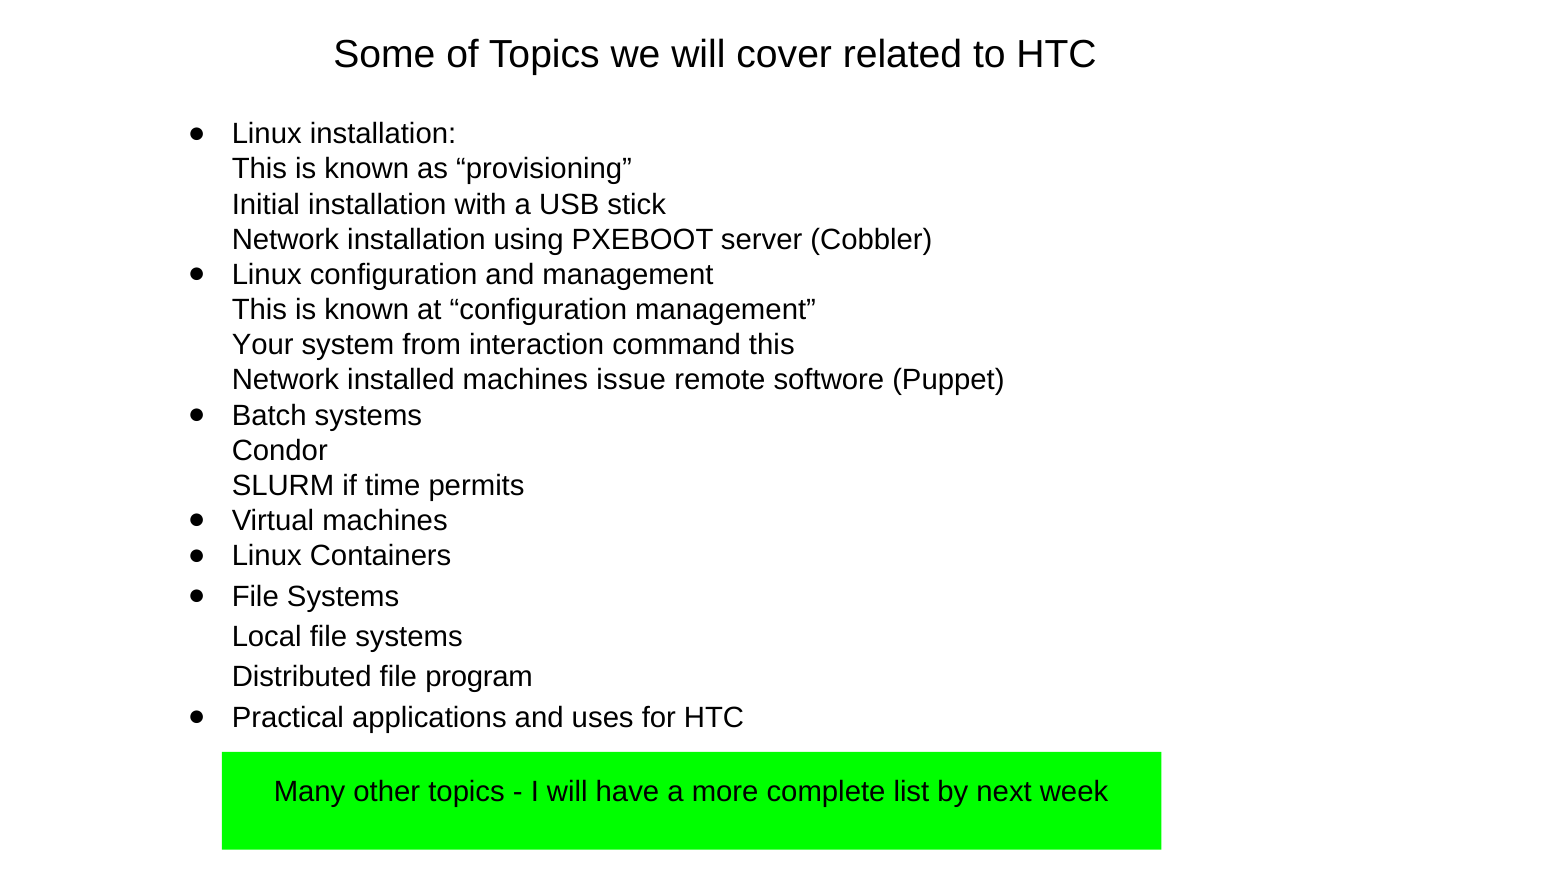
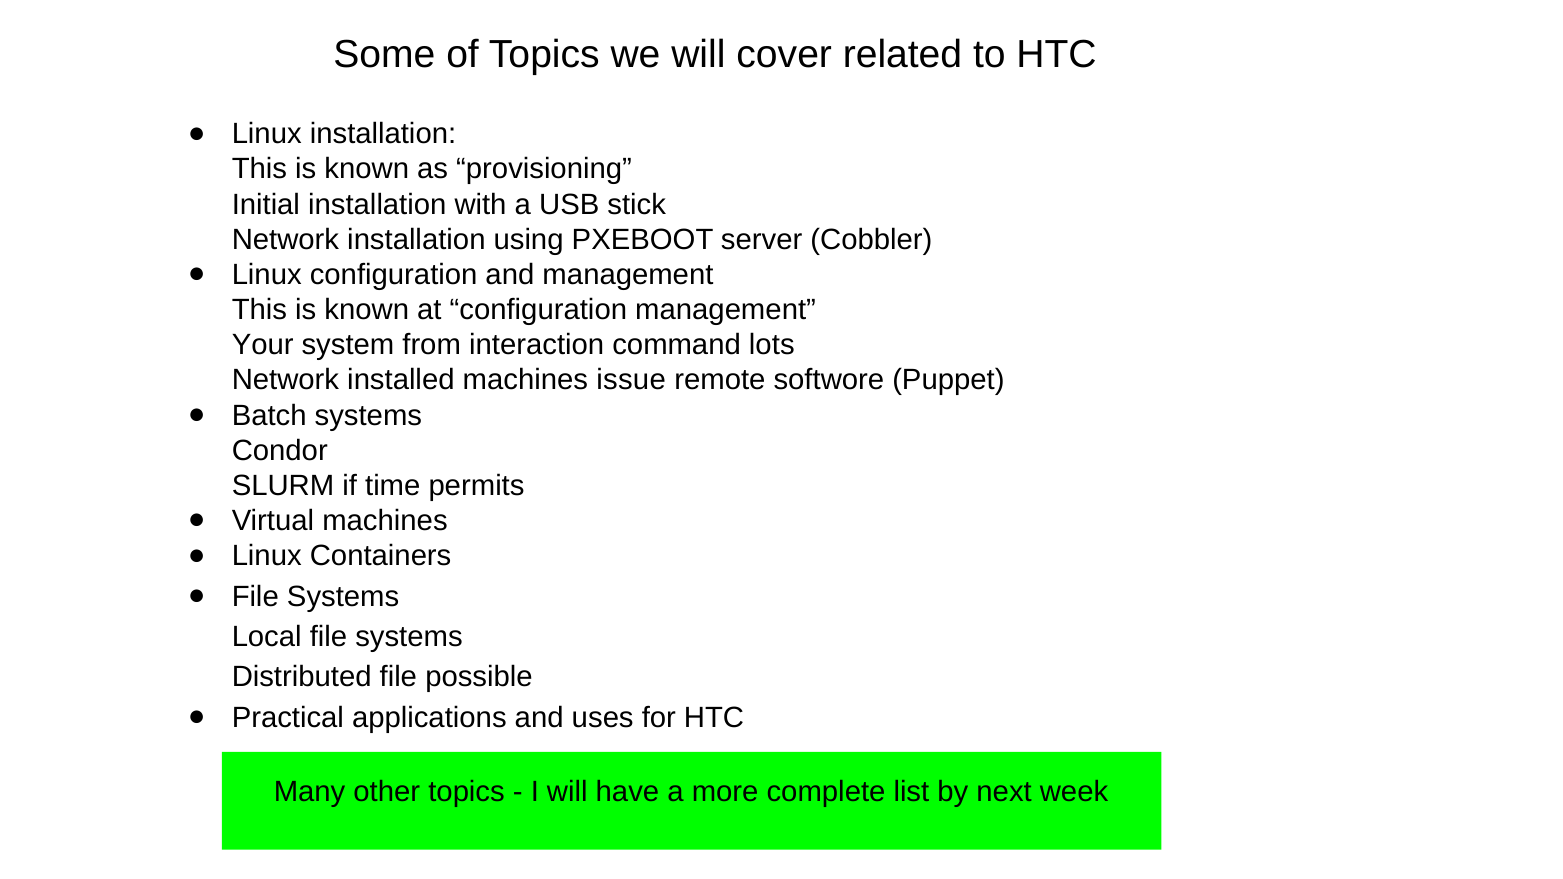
command this: this -> lots
program: program -> possible
